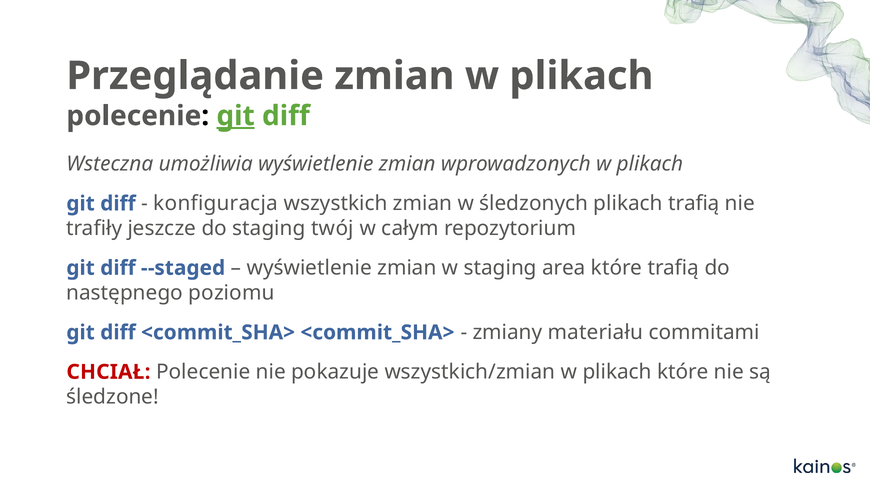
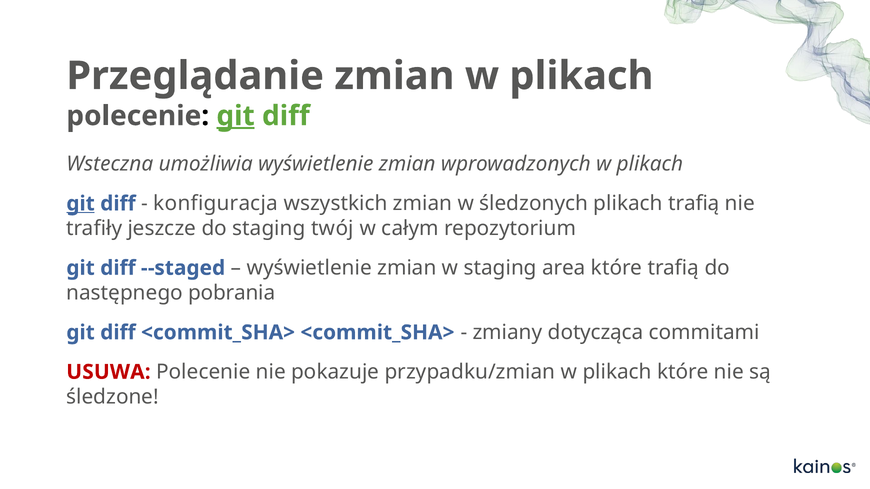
git at (81, 204) underline: none -> present
poziomu: poziomu -> pobrania
materiału: materiału -> dotycząca
CHCIAŁ: CHCIAŁ -> USUWA
wszystkich/zmian: wszystkich/zmian -> przypadku/zmian
